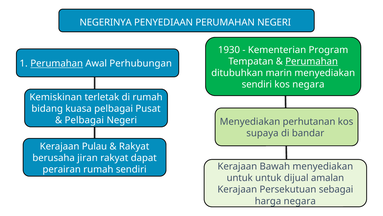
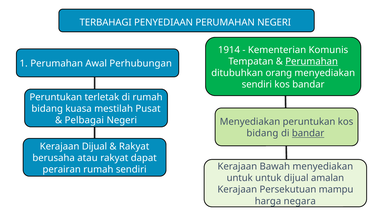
NEGERINYA: NEGERINYA -> TERBAHAGI
1930: 1930 -> 1914
Program: Program -> Komunis
Perumahan at (57, 63) underline: present -> none
marin: marin -> orang
kos negara: negara -> bandar
Kemiskinan at (56, 97): Kemiskinan -> Peruntukan
kuasa pelbagai: pelbagai -> mestilah
Menyediakan perhutanan: perhutanan -> peruntukan
supaya at (262, 133): supaya -> bidang
bandar at (308, 133) underline: none -> present
Kerajaan Pulau: Pulau -> Dijual
jiran: jiran -> atau
sebagai: sebagai -> mampu
